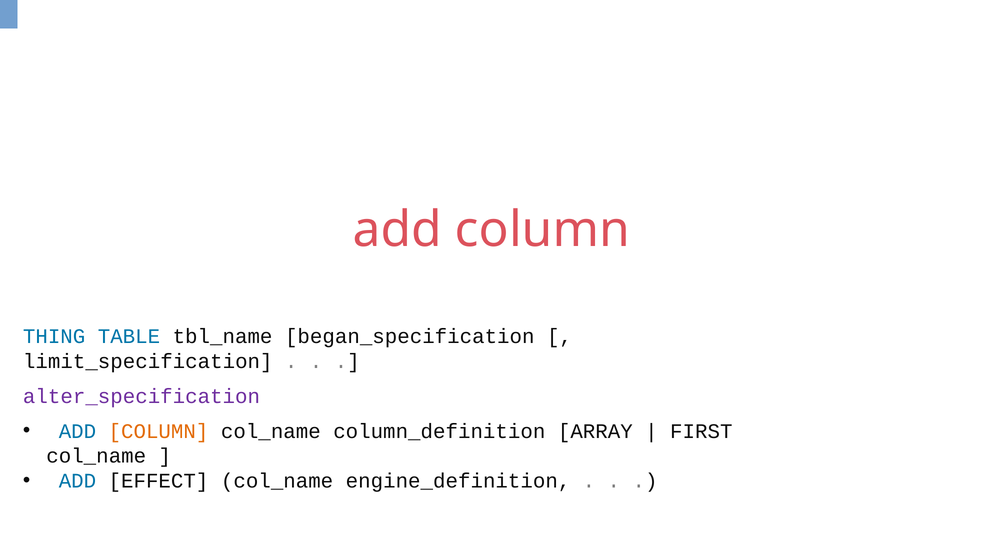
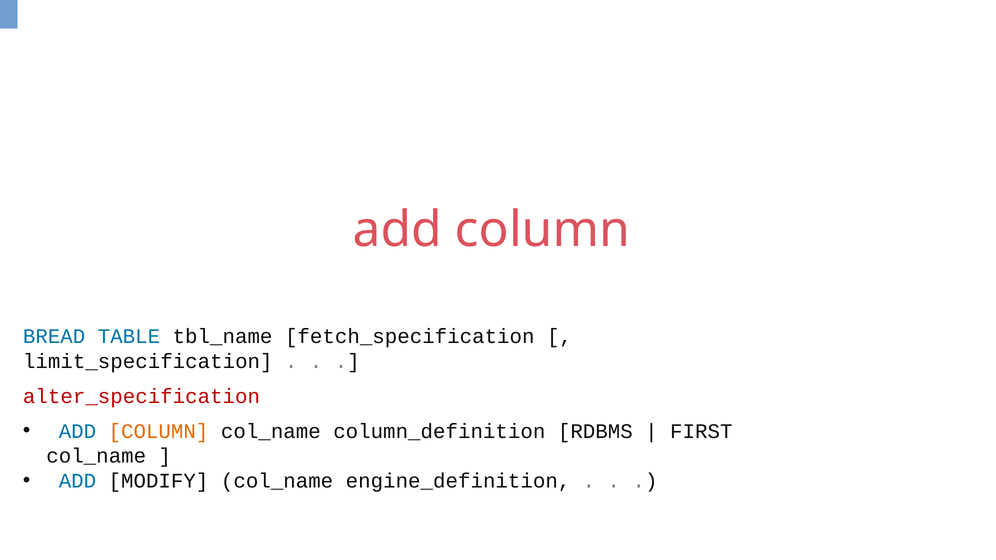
THING: THING -> BREAD
began_specification: began_specification -> fetch_specification
alter_specification colour: purple -> red
ARRAY: ARRAY -> RDBMS
EFFECT: EFFECT -> MODIFY
